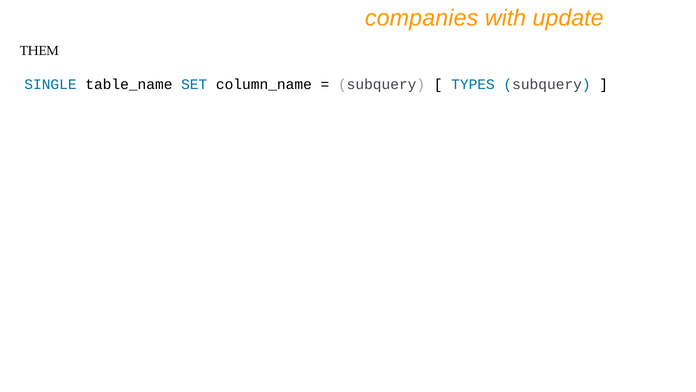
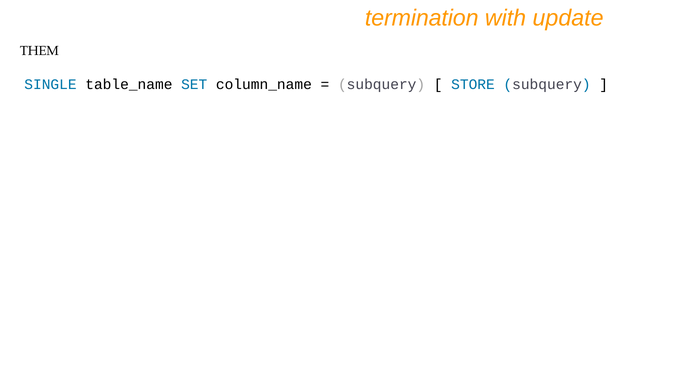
companies: companies -> termination
TYPES: TYPES -> STORE
